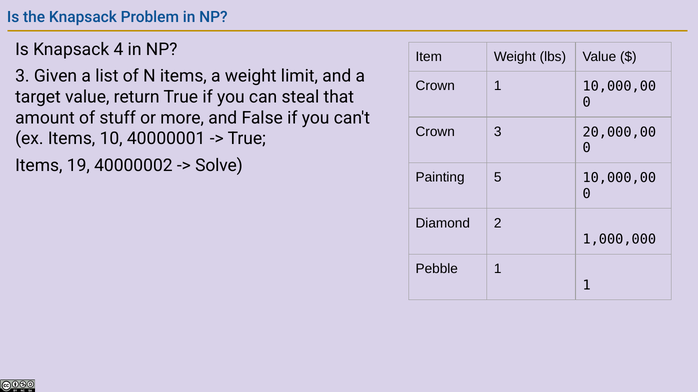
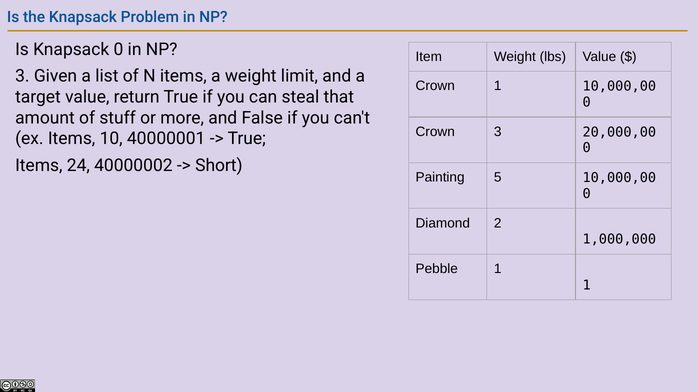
Knapsack 4: 4 -> 0
19: 19 -> 24
Solve: Solve -> Short
